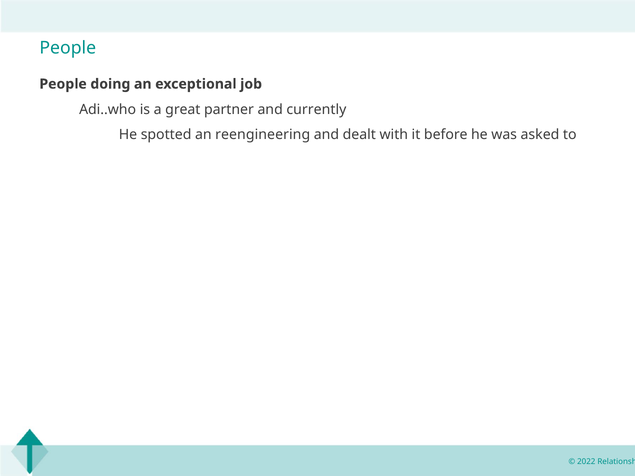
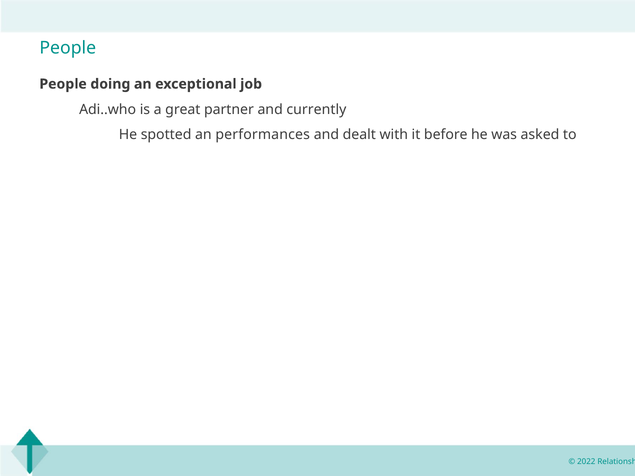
reengineering: reengineering -> performances
